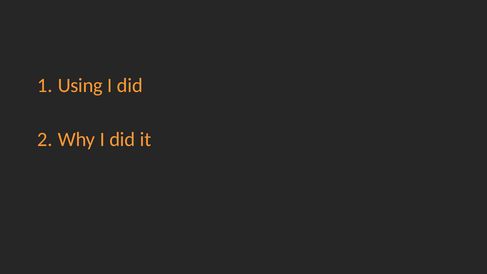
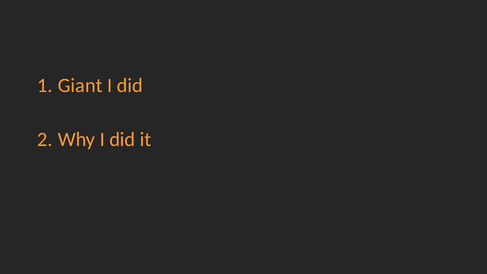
Using: Using -> Giant
